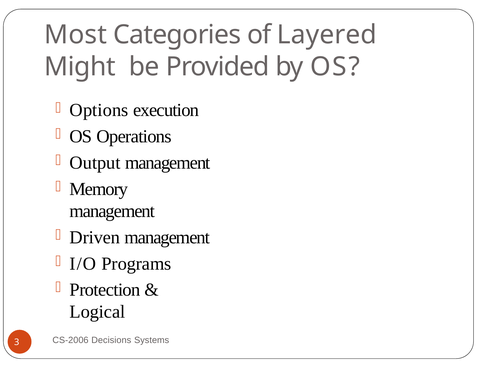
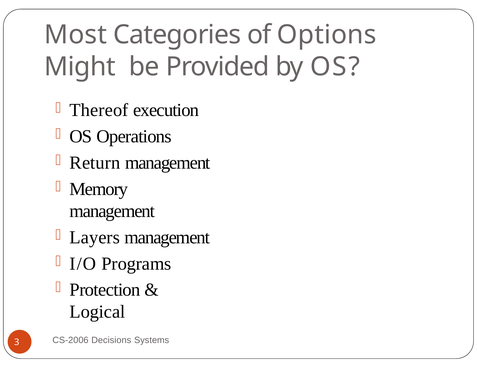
Layered: Layered -> Options
Options: Options -> Thereof
Output: Output -> Return
Driven: Driven -> Layers
